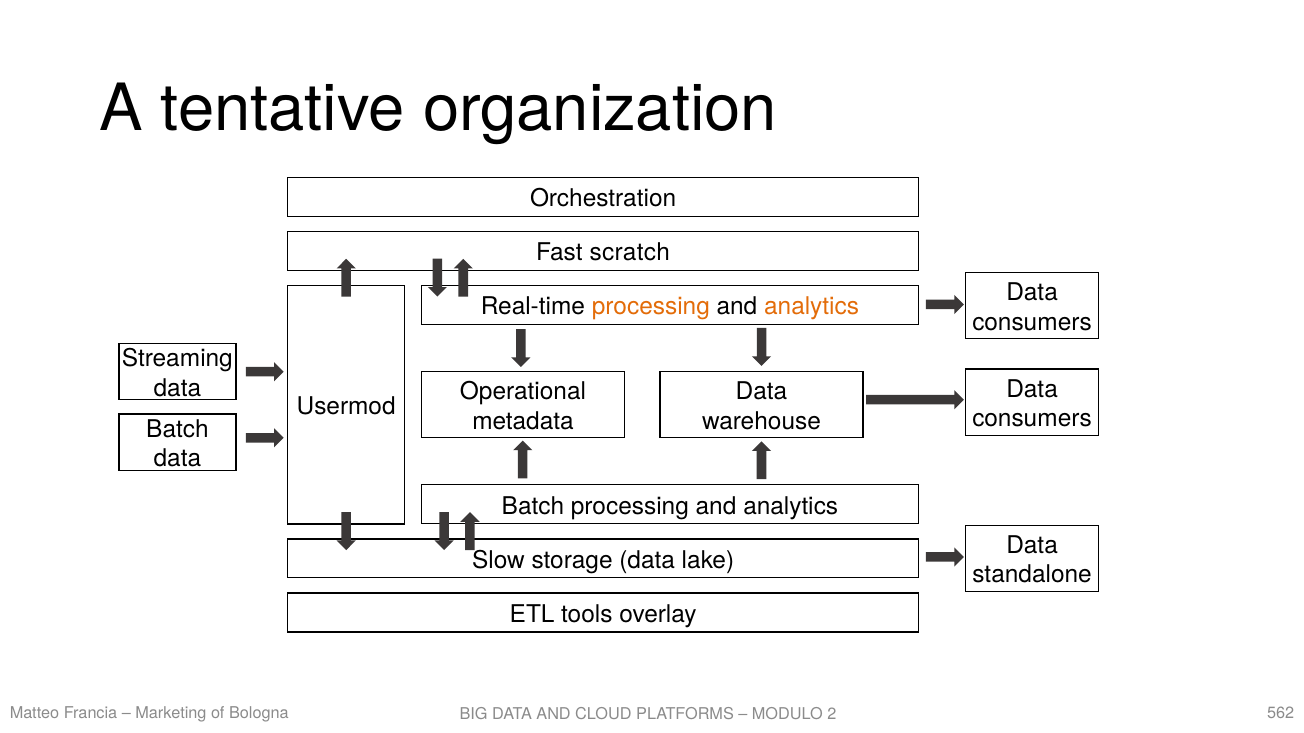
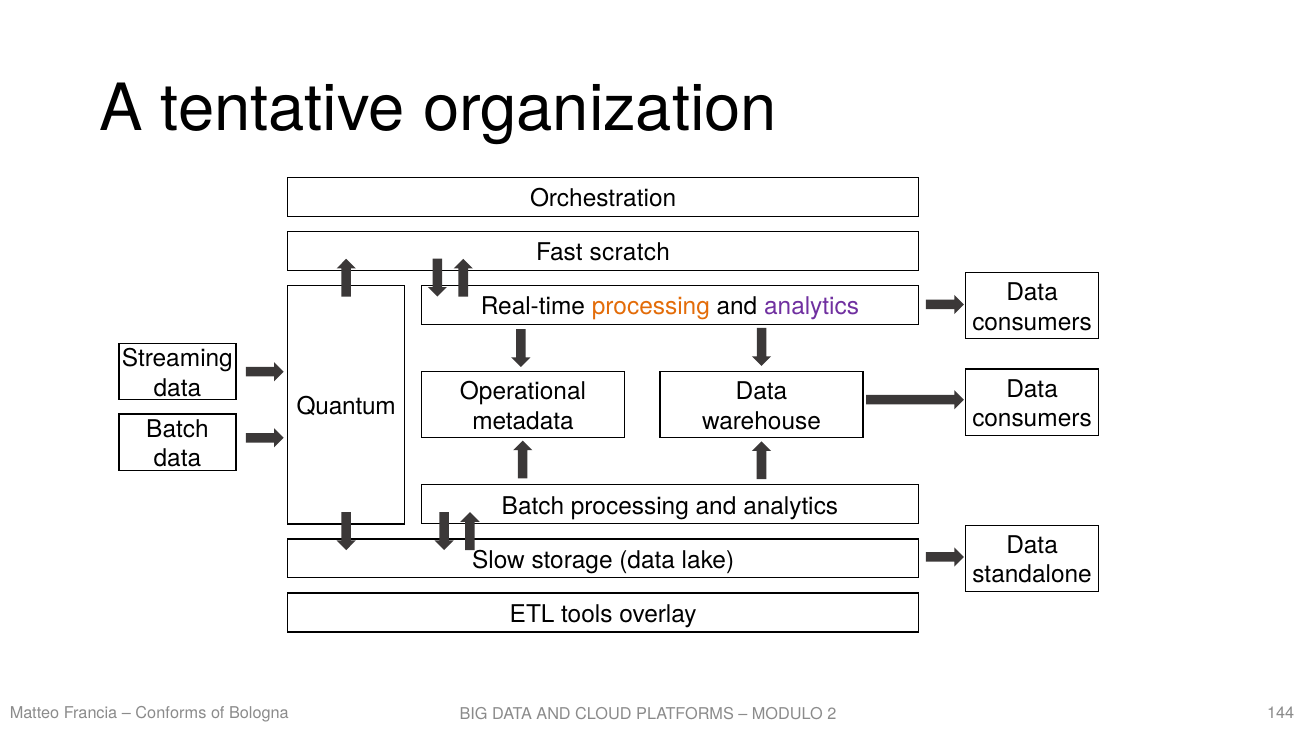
analytics at (812, 307) colour: orange -> purple
Usermod: Usermod -> Quantum
Marketing: Marketing -> Conforms
562: 562 -> 144
